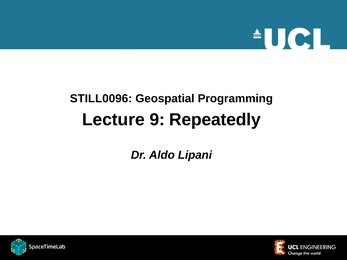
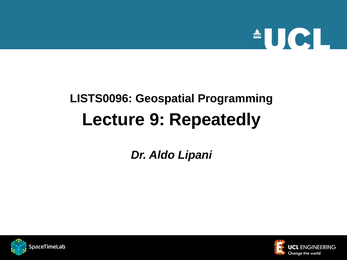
STILL0096: STILL0096 -> LISTS0096
